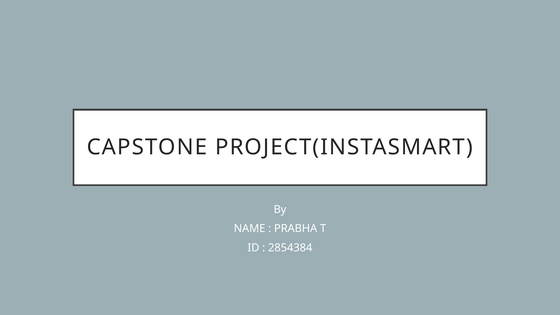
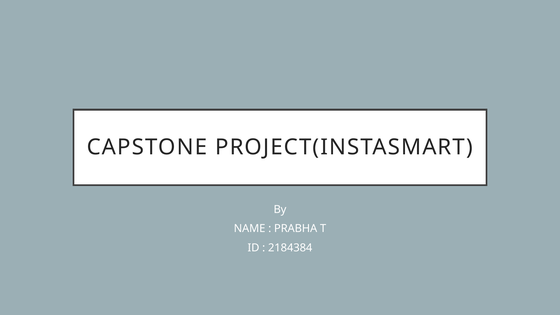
2854384: 2854384 -> 2184384
